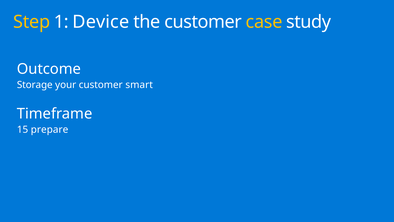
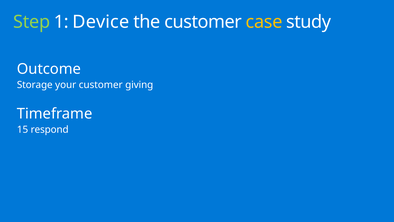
Step colour: yellow -> light green
smart: smart -> giving
prepare: prepare -> respond
